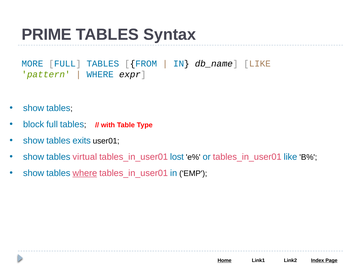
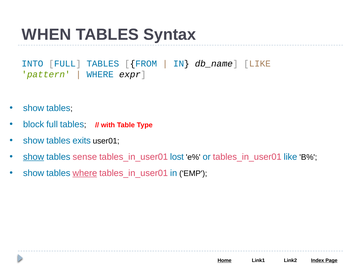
PRIME: PRIME -> WHEN
MORE: MORE -> INTO
show at (34, 157) underline: none -> present
virtual: virtual -> sense
